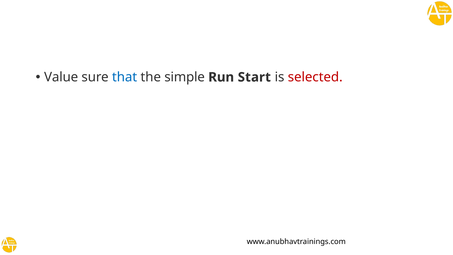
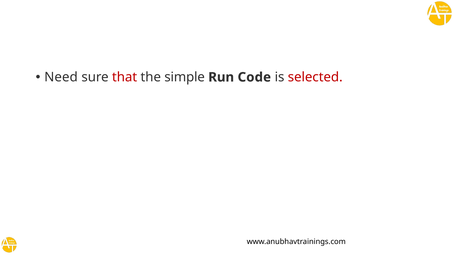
Value: Value -> Need
that colour: blue -> red
Start: Start -> Code
